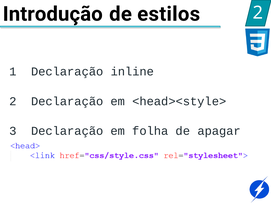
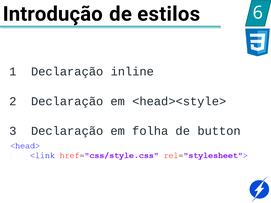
estilos 2: 2 -> 6
apagar: apagar -> button
